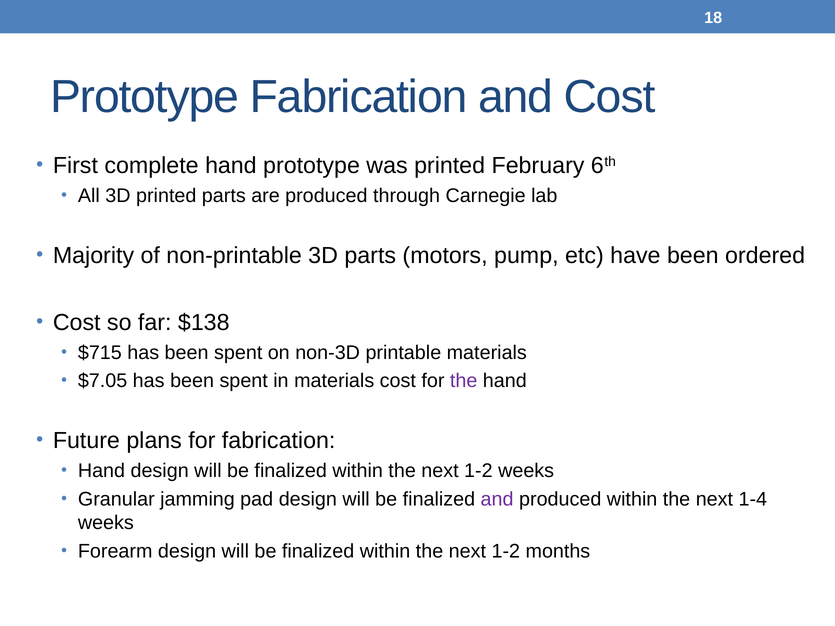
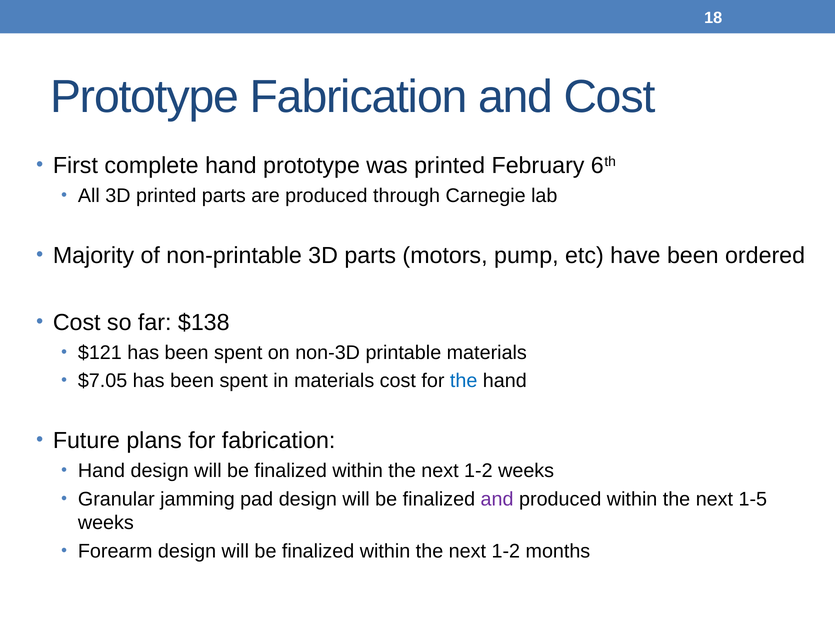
$715: $715 -> $121
the at (464, 381) colour: purple -> blue
1-4: 1-4 -> 1-5
